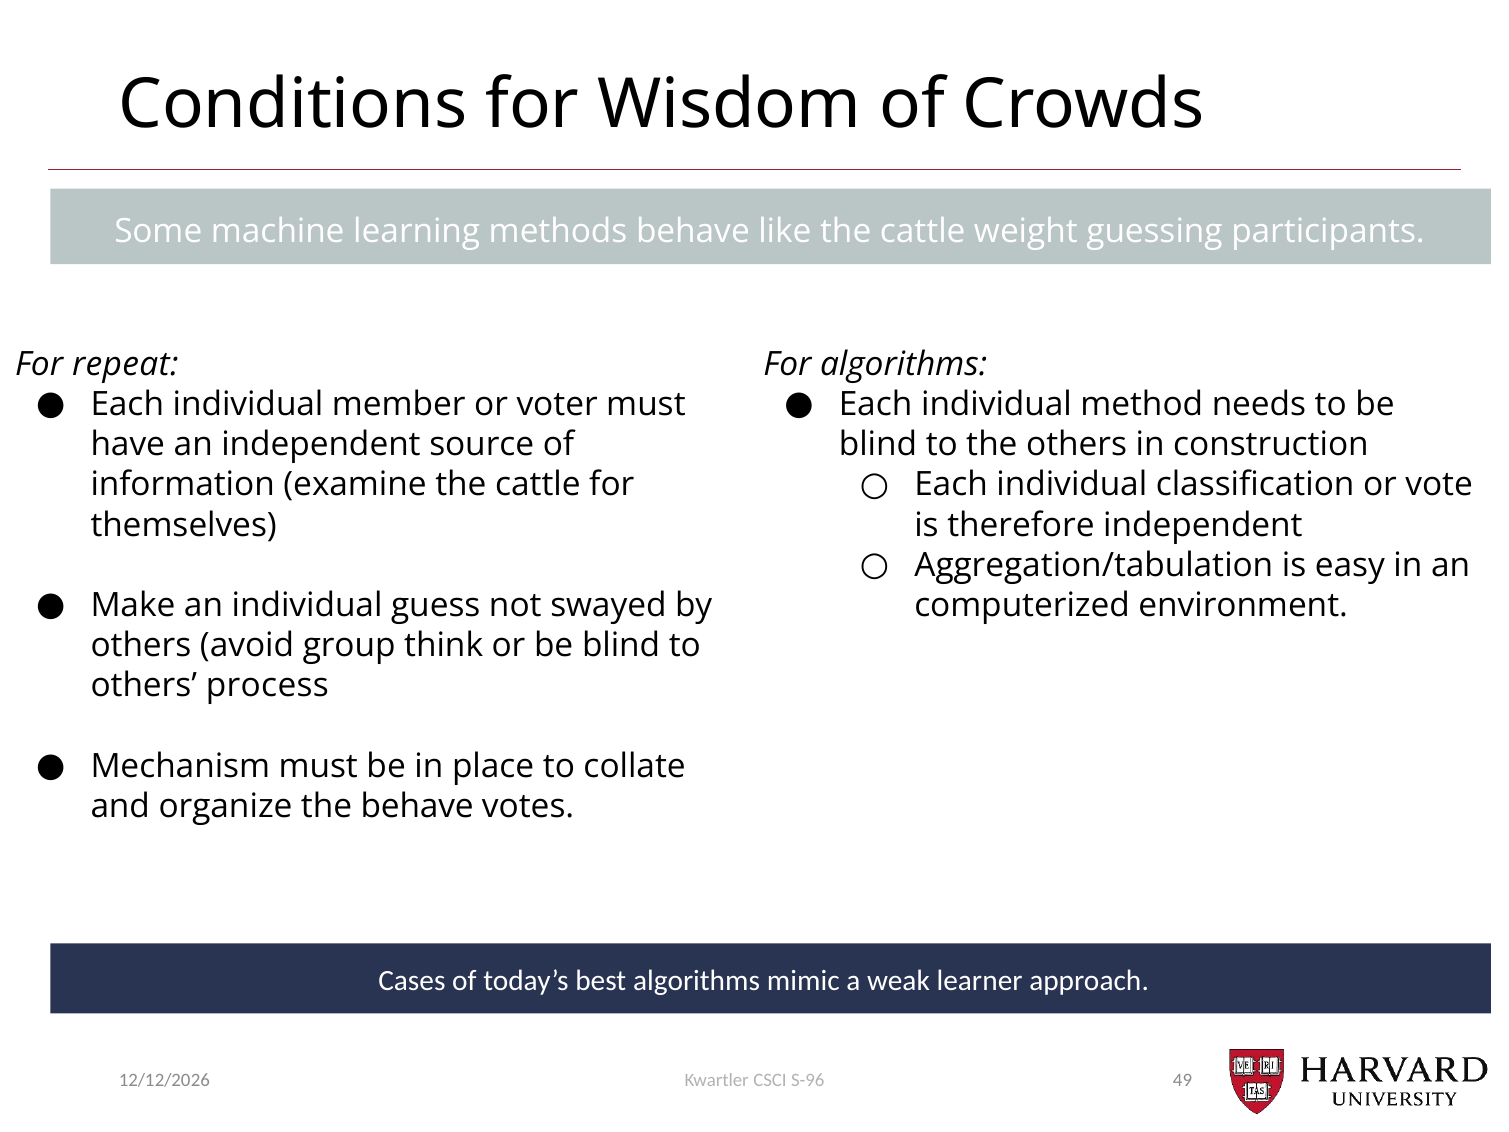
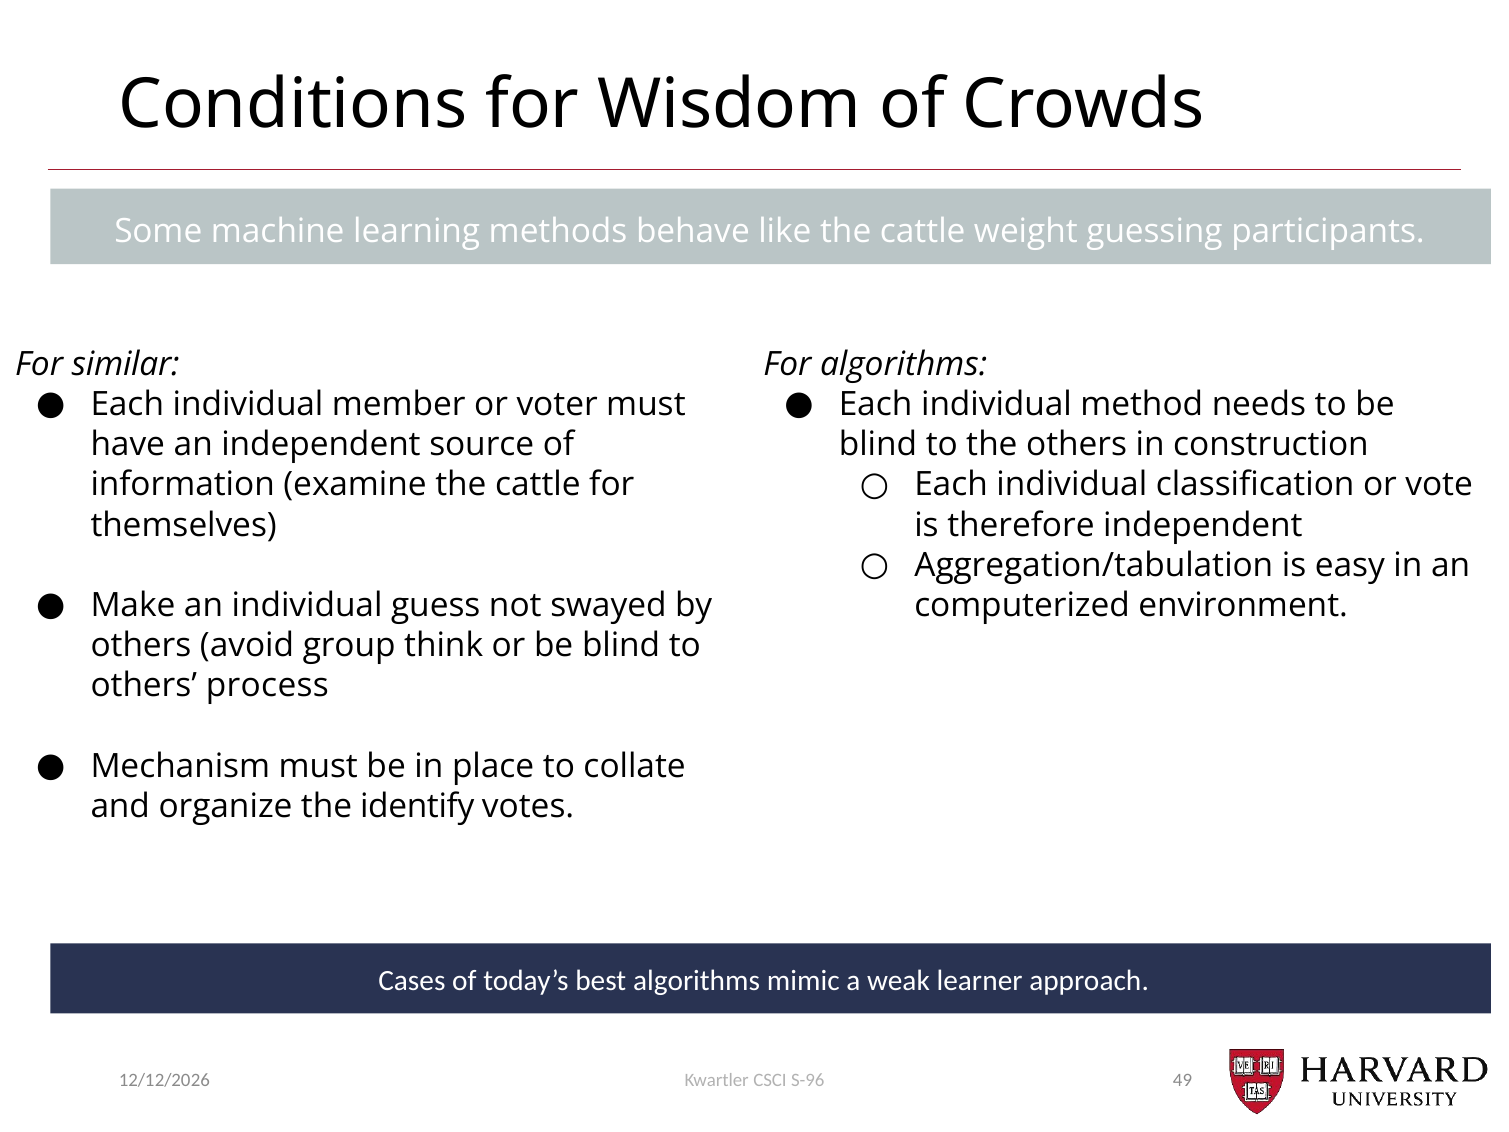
repeat: repeat -> similar
the behave: behave -> identify
